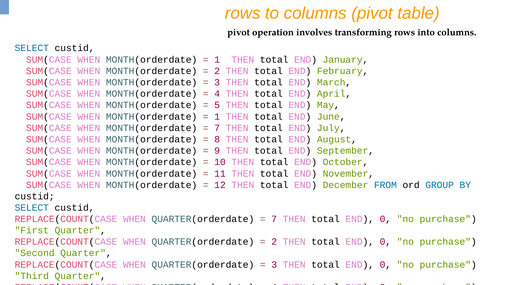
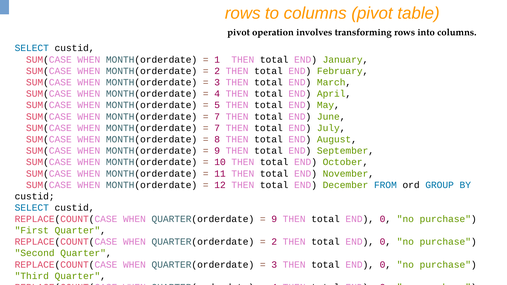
1 at (217, 117): 1 -> 7
7 at (274, 219): 7 -> 9
